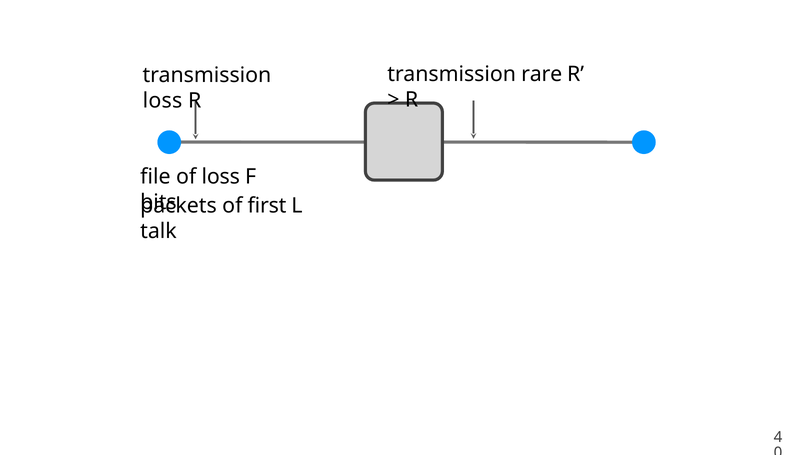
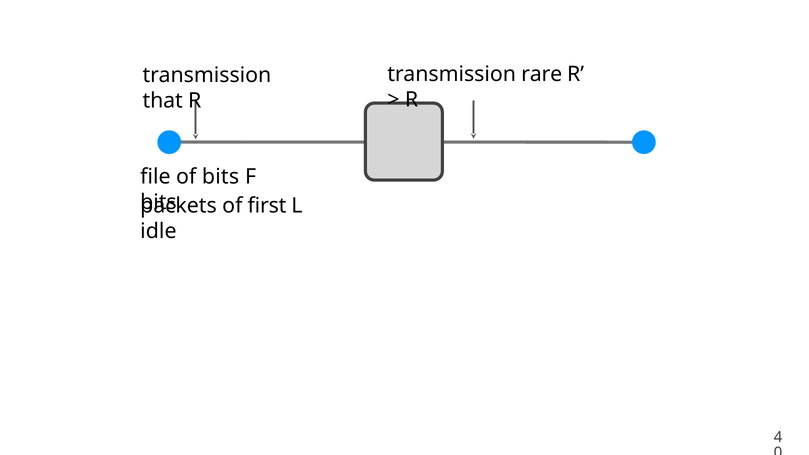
loss at (162, 101): loss -> that
of loss: loss -> bits
talk: talk -> idle
